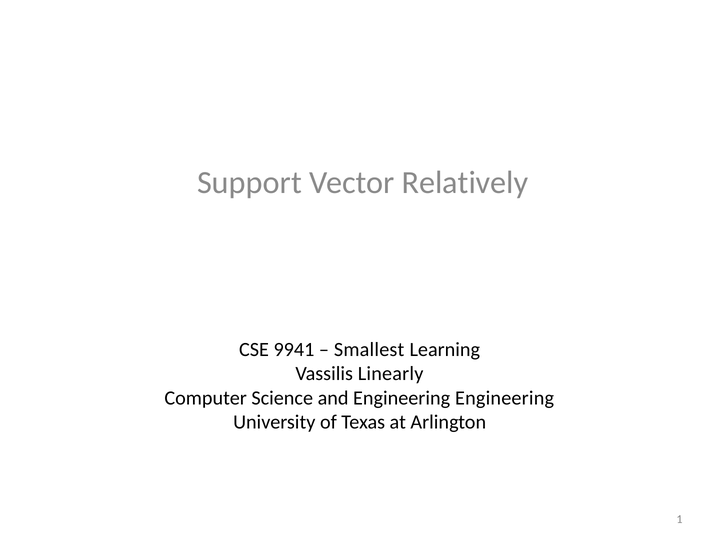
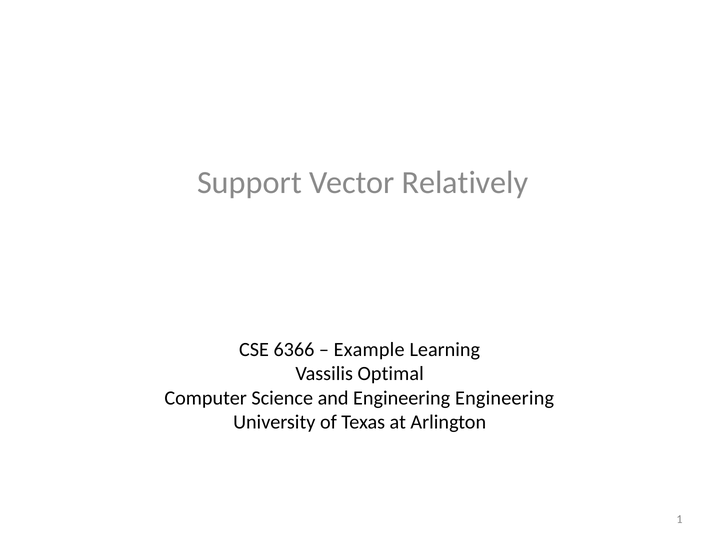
9941: 9941 -> 6366
Smallest: Smallest -> Example
Linearly: Linearly -> Optimal
